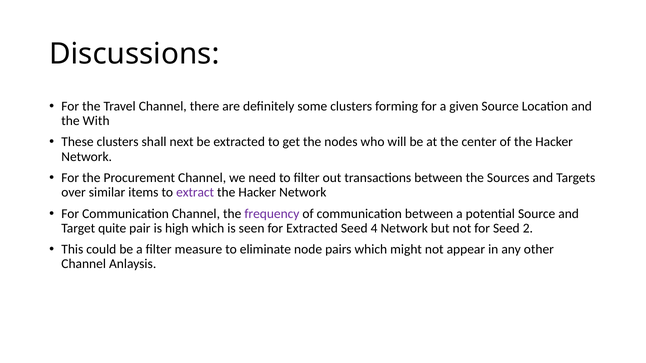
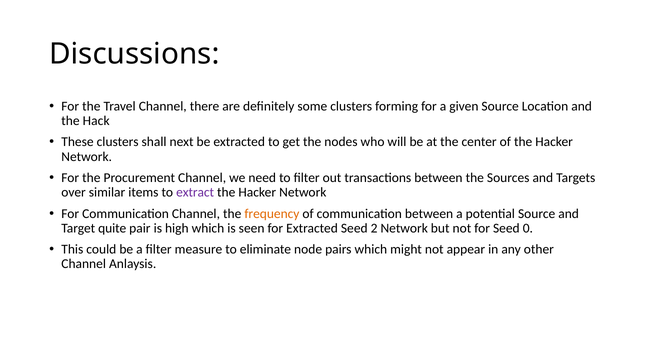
With: With -> Hack
frequency colour: purple -> orange
4: 4 -> 2
2: 2 -> 0
